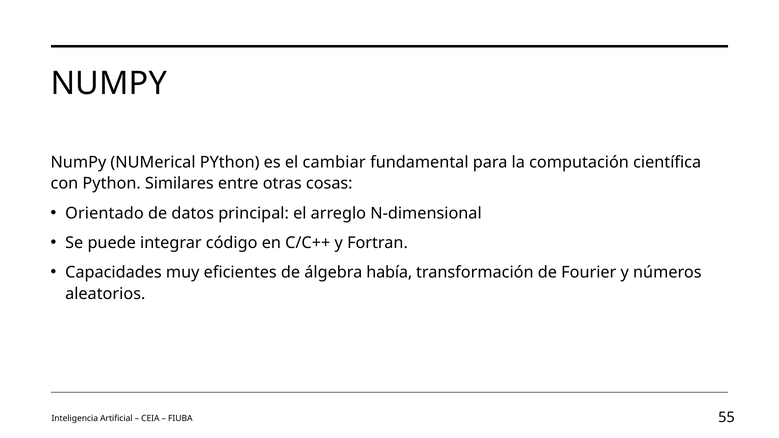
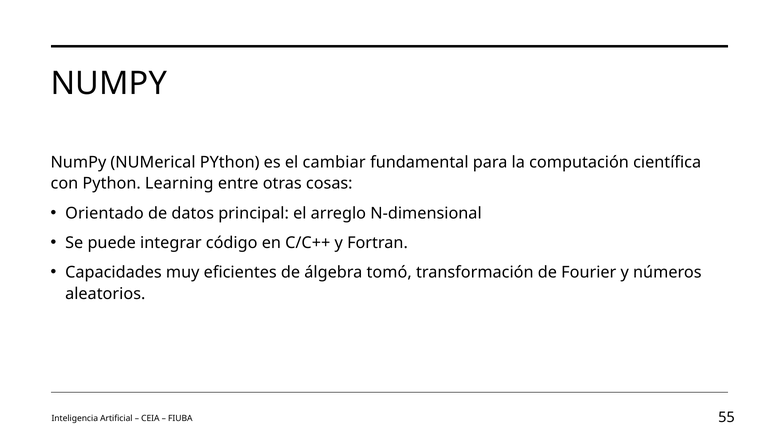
Similares: Similares -> Learning
había: había -> tomó
